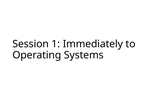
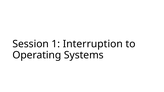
Immediately: Immediately -> Interruption
